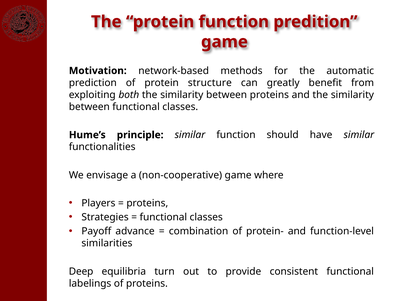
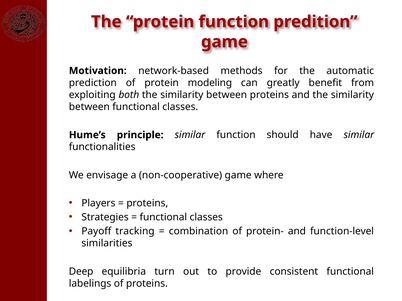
structure: structure -> modeling
advance: advance -> tracking
